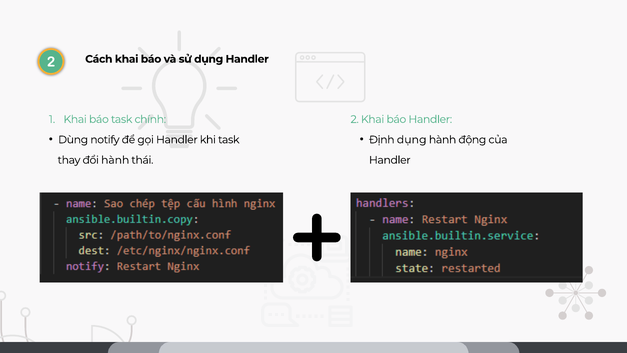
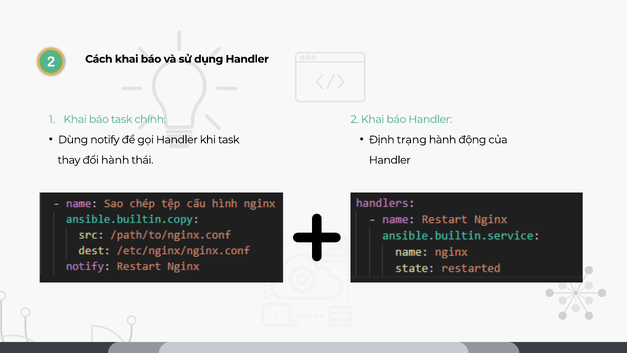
Định dụng: dụng -> trạng
